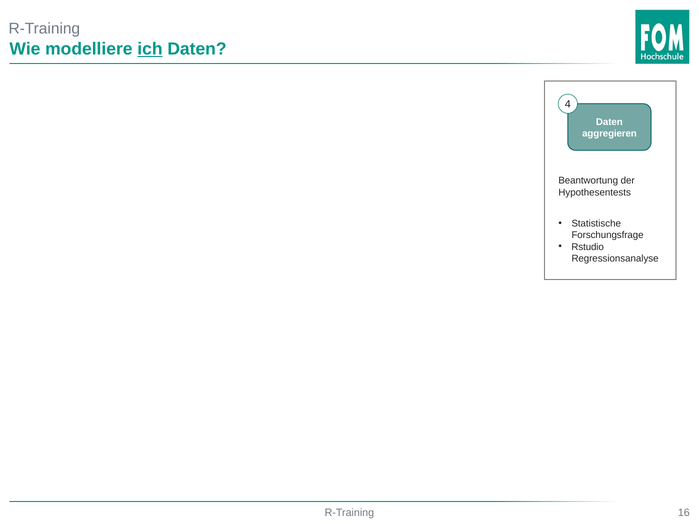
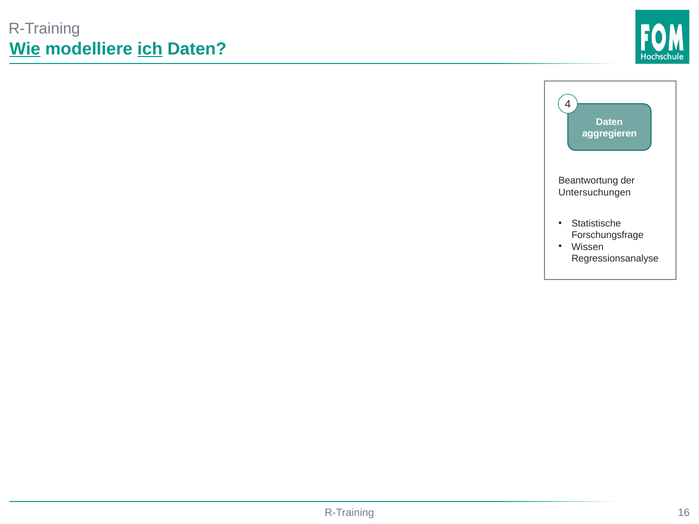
Wie underline: none -> present
Hypothesentests: Hypothesentests -> Untersuchungen
Rstudio: Rstudio -> Wissen
